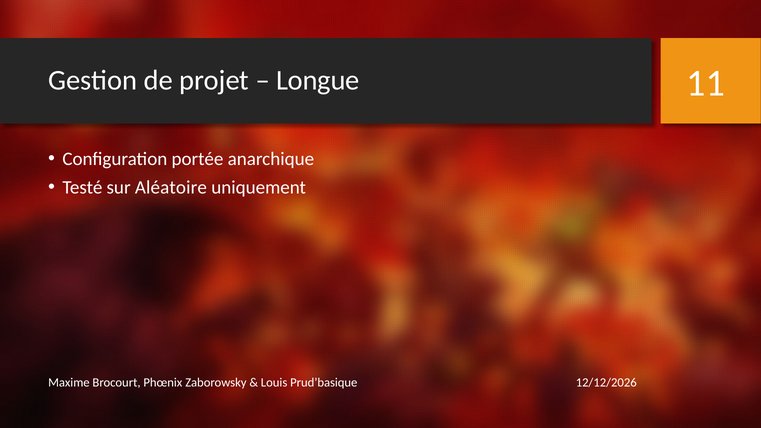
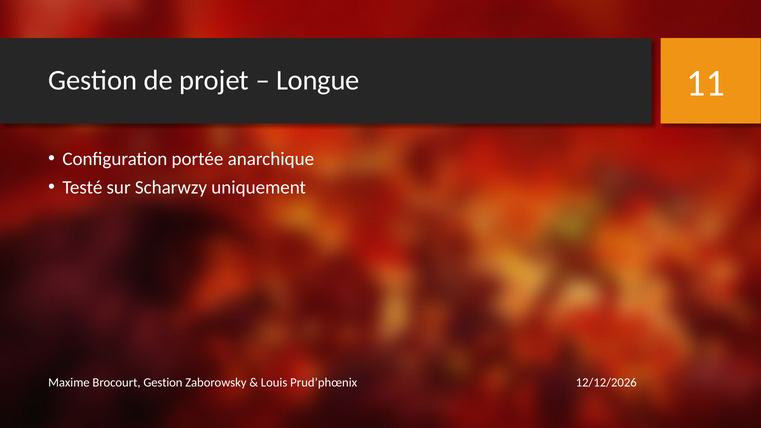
Aléatoire: Aléatoire -> Scharwzy
Brocourt Phœnix: Phœnix -> Gestion
Prud’basique: Prud’basique -> Prud’phœnix
